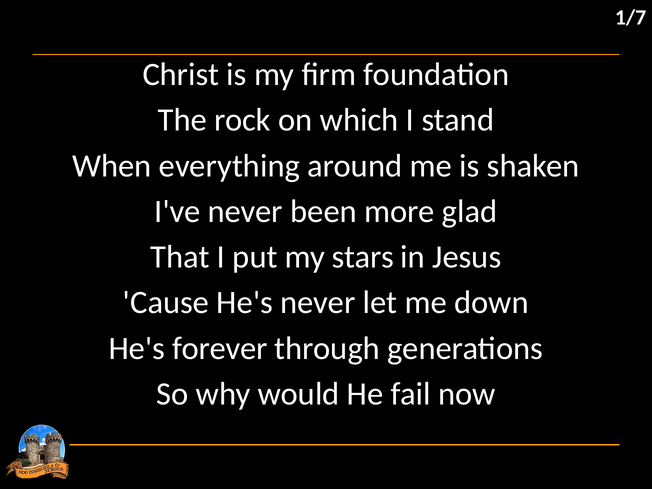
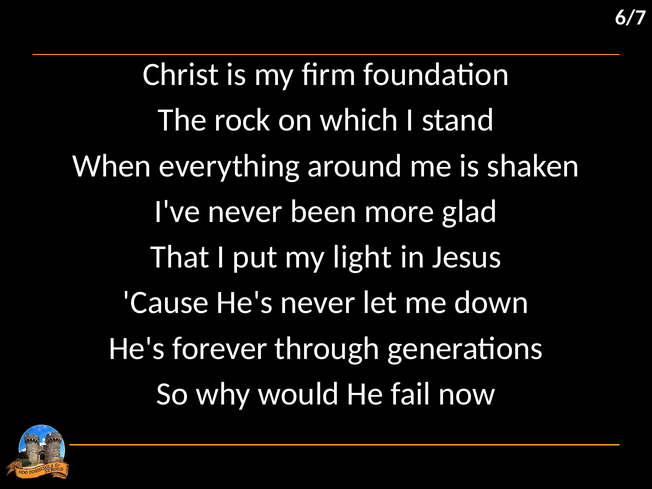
1/7: 1/7 -> 6/7
stars: stars -> light
